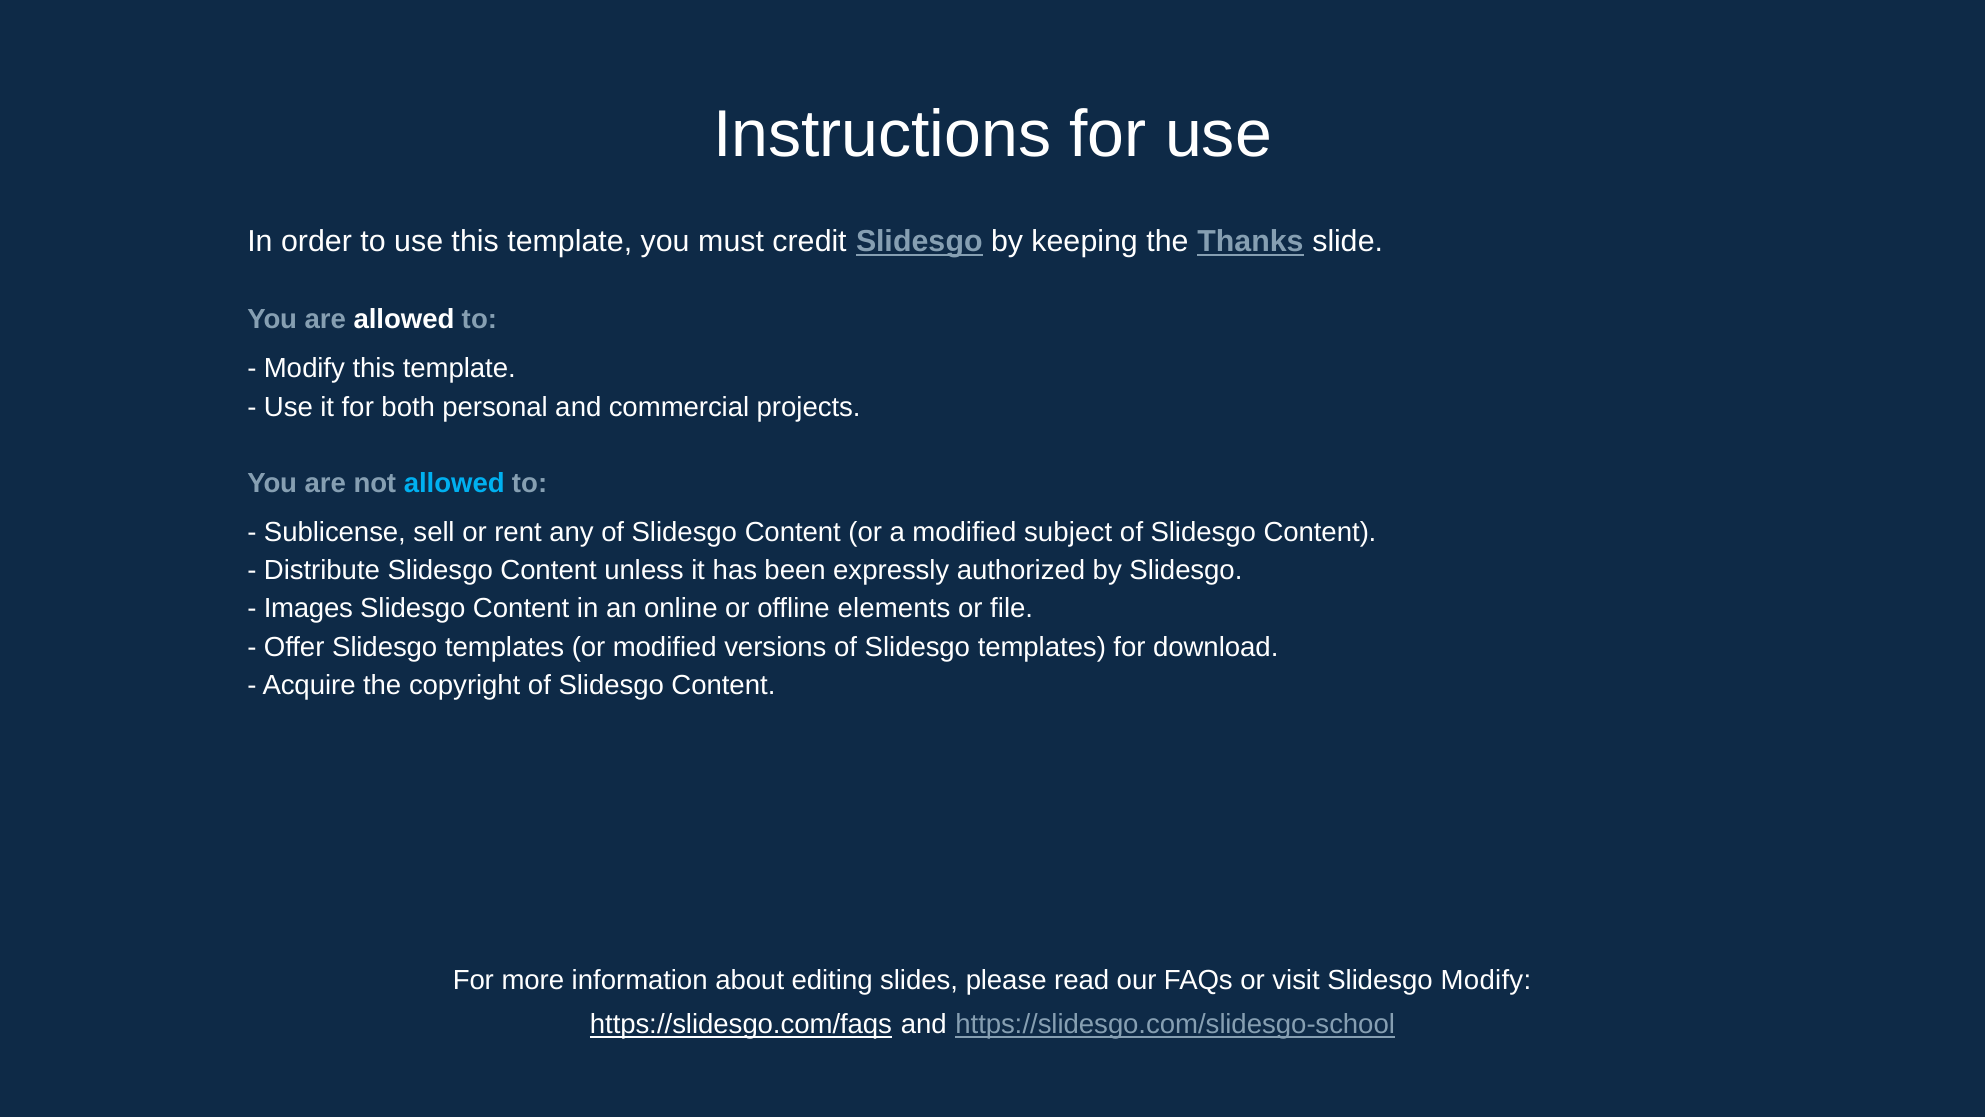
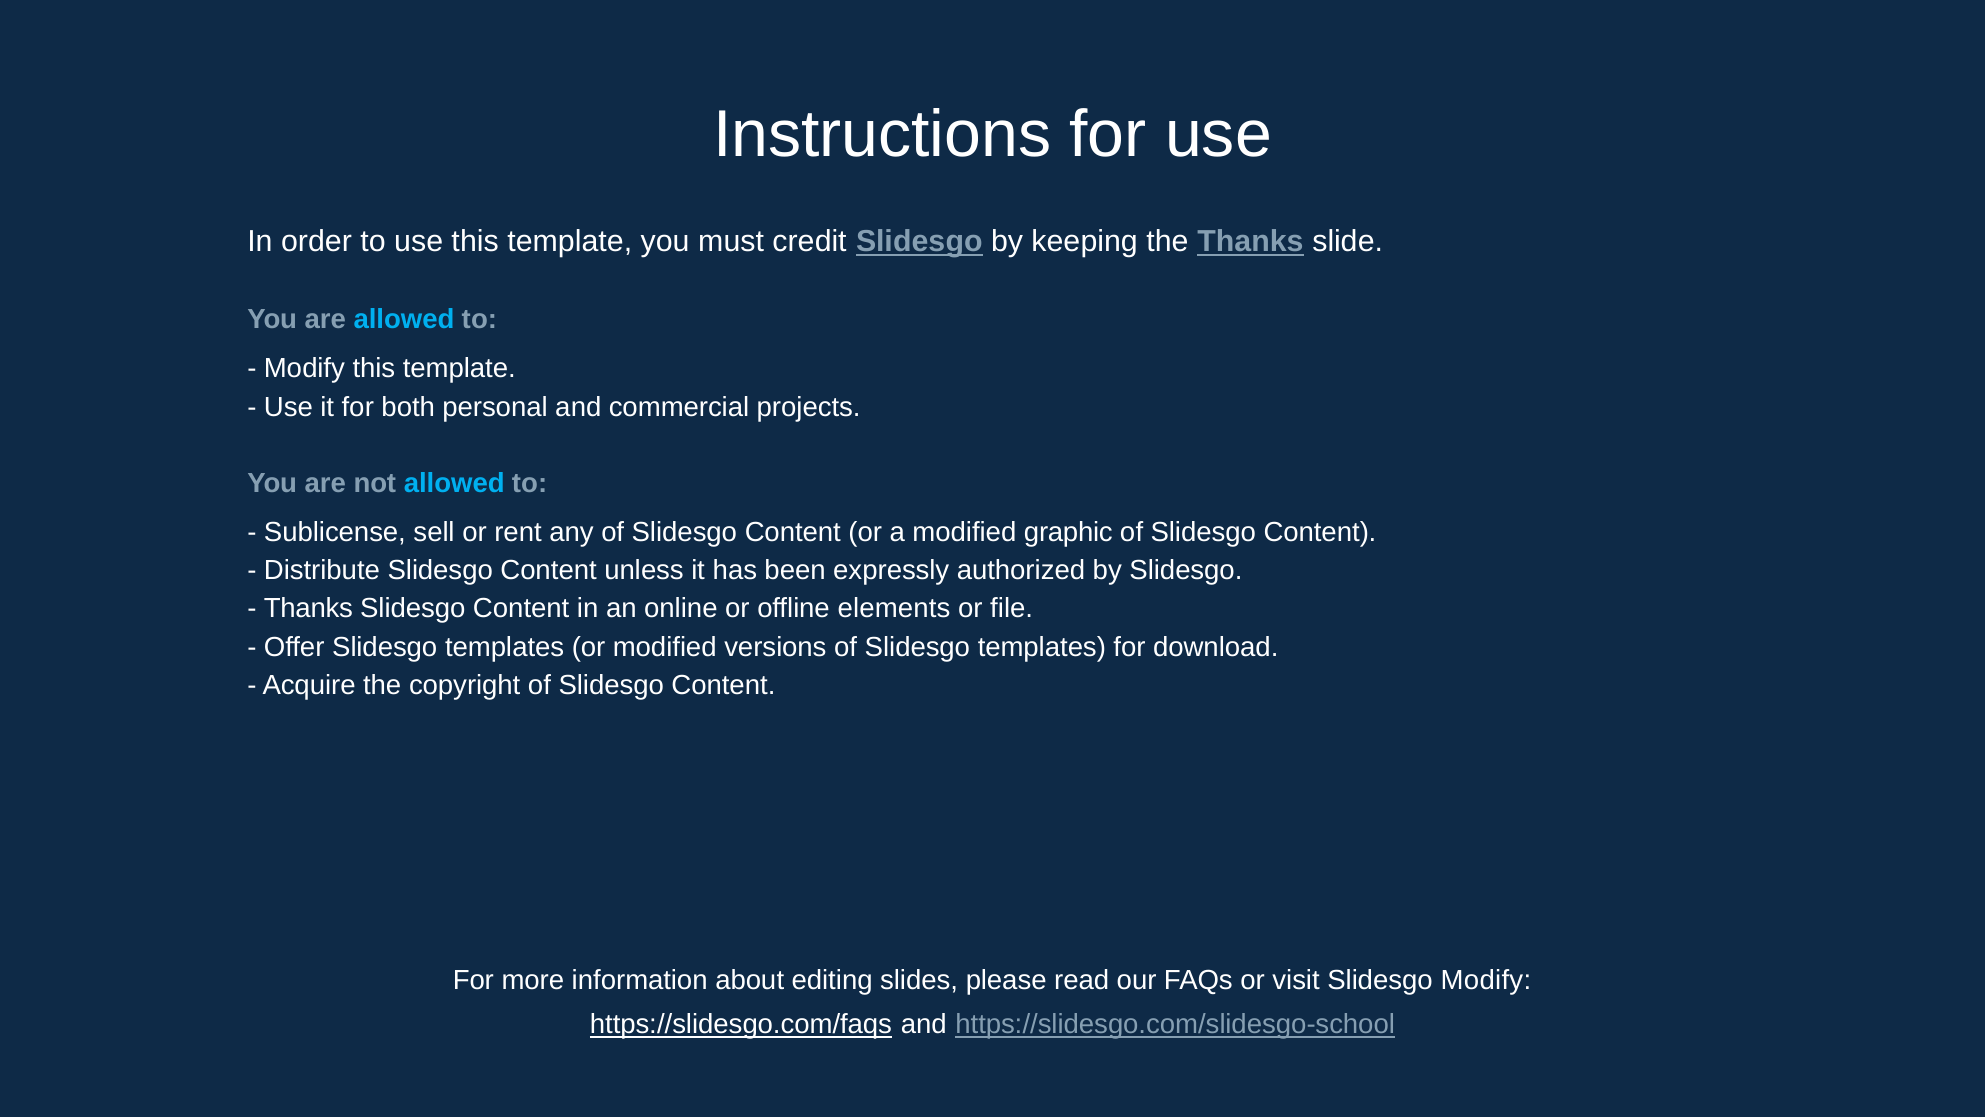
allowed at (404, 320) colour: white -> light blue
subject: subject -> graphic
Images at (308, 609): Images -> Thanks
